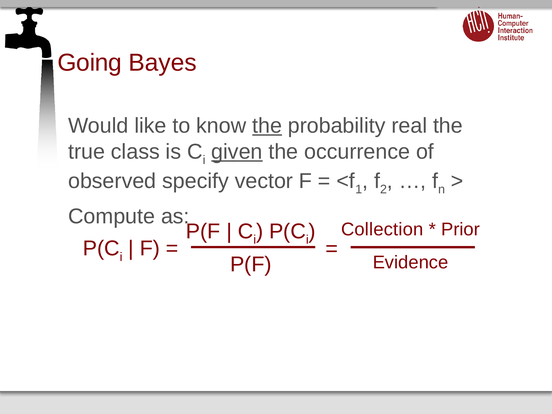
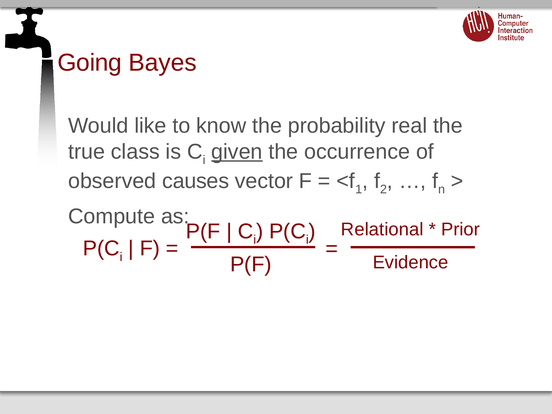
the at (267, 126) underline: present -> none
specify: specify -> causes
Collection: Collection -> Relational
